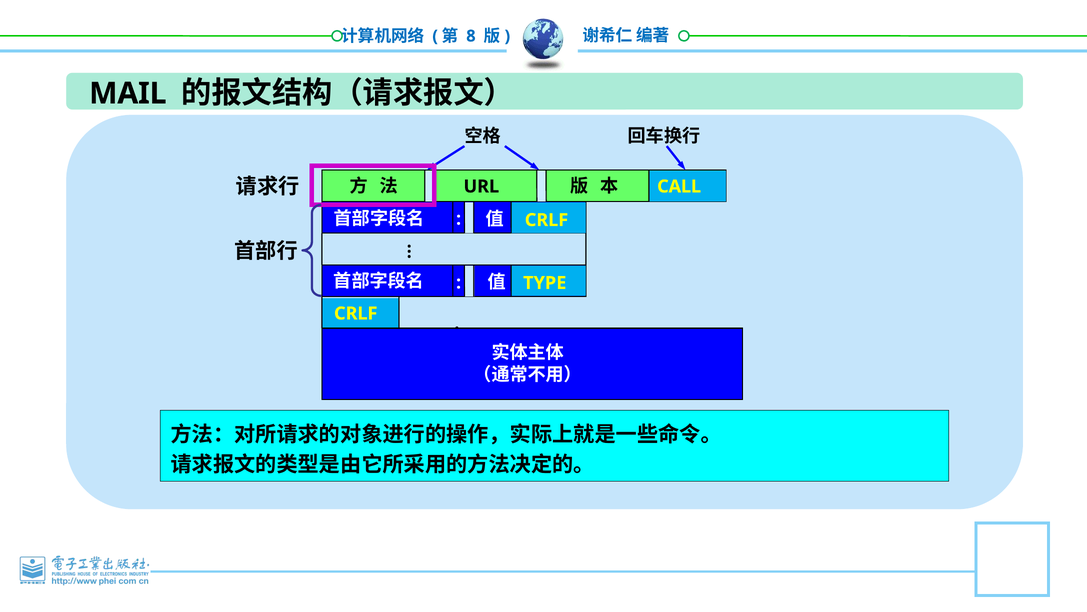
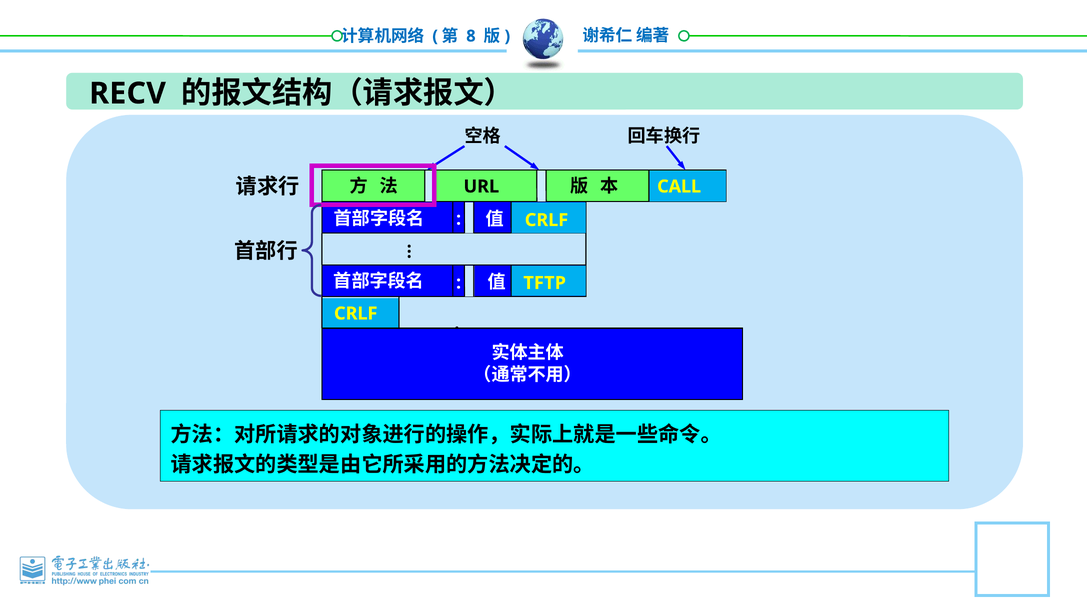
MAIL: MAIL -> RECV
TYPE: TYPE -> TFTP
